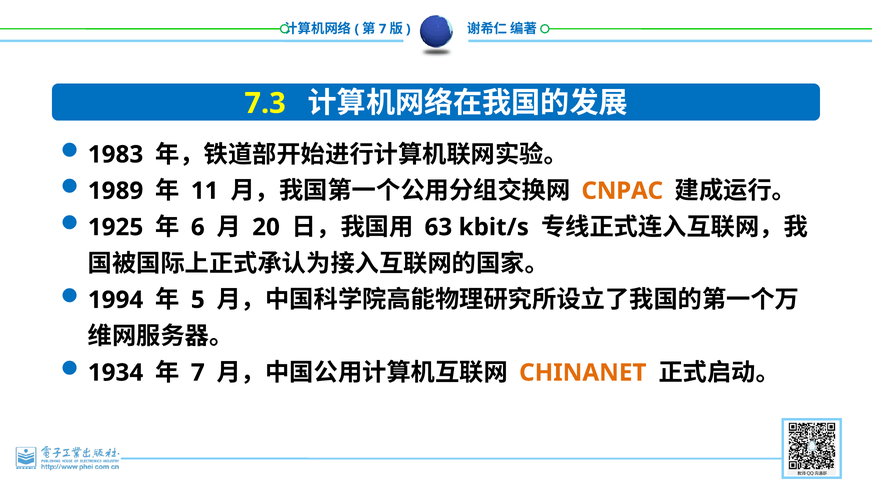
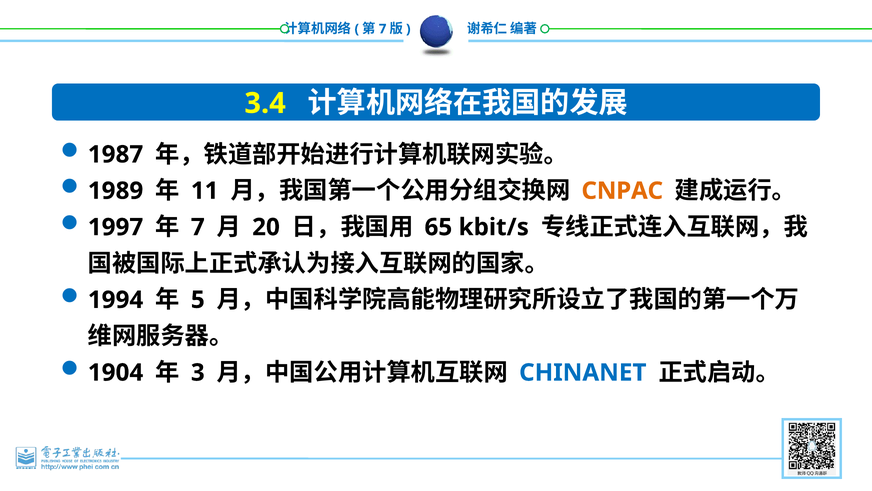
7.3: 7.3 -> 3.4
1983: 1983 -> 1987
1925: 1925 -> 1997
6 at (198, 227): 6 -> 7
63: 63 -> 65
1934: 1934 -> 1904
7 at (198, 372): 7 -> 3
CHINANET colour: orange -> blue
